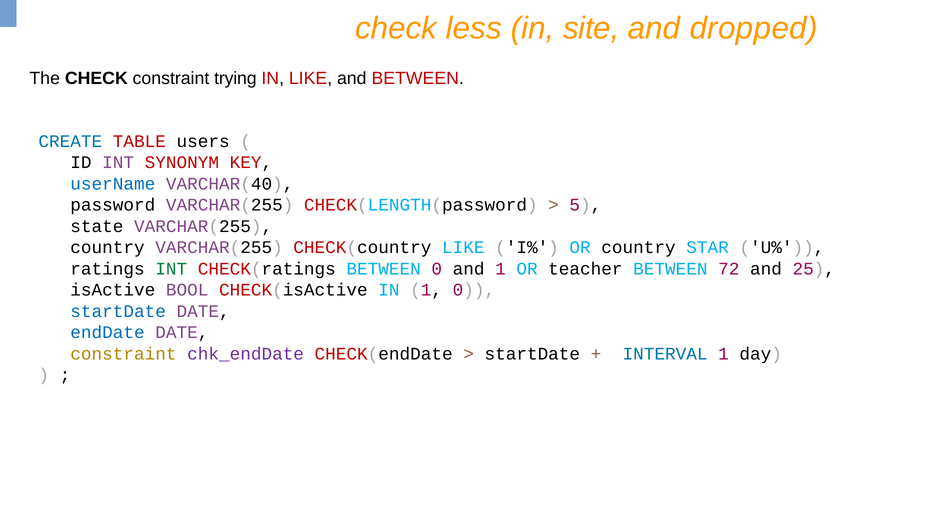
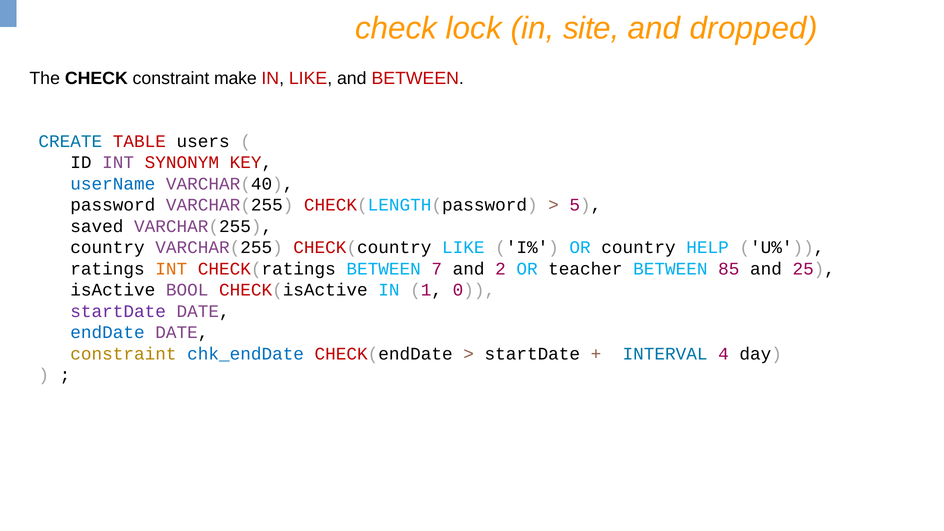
less: less -> lock
trying: trying -> make
state: state -> saved
STAR: STAR -> HELP
INT at (171, 269) colour: green -> orange
BETWEEN 0: 0 -> 7
and 1: 1 -> 2
72: 72 -> 85
startDate at (118, 311) colour: blue -> purple
chk_endDate colour: purple -> blue
INTERVAL 1: 1 -> 4
